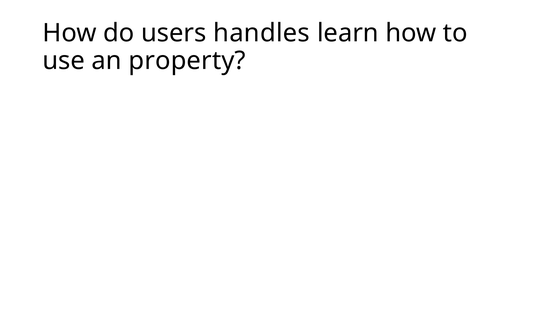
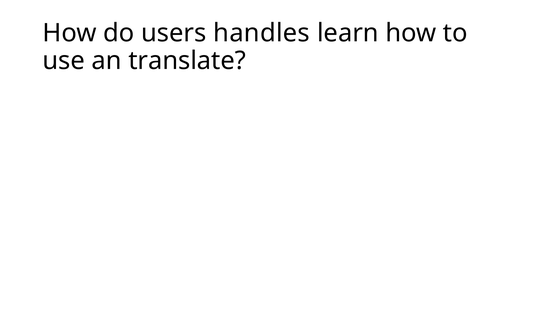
property: property -> translate
